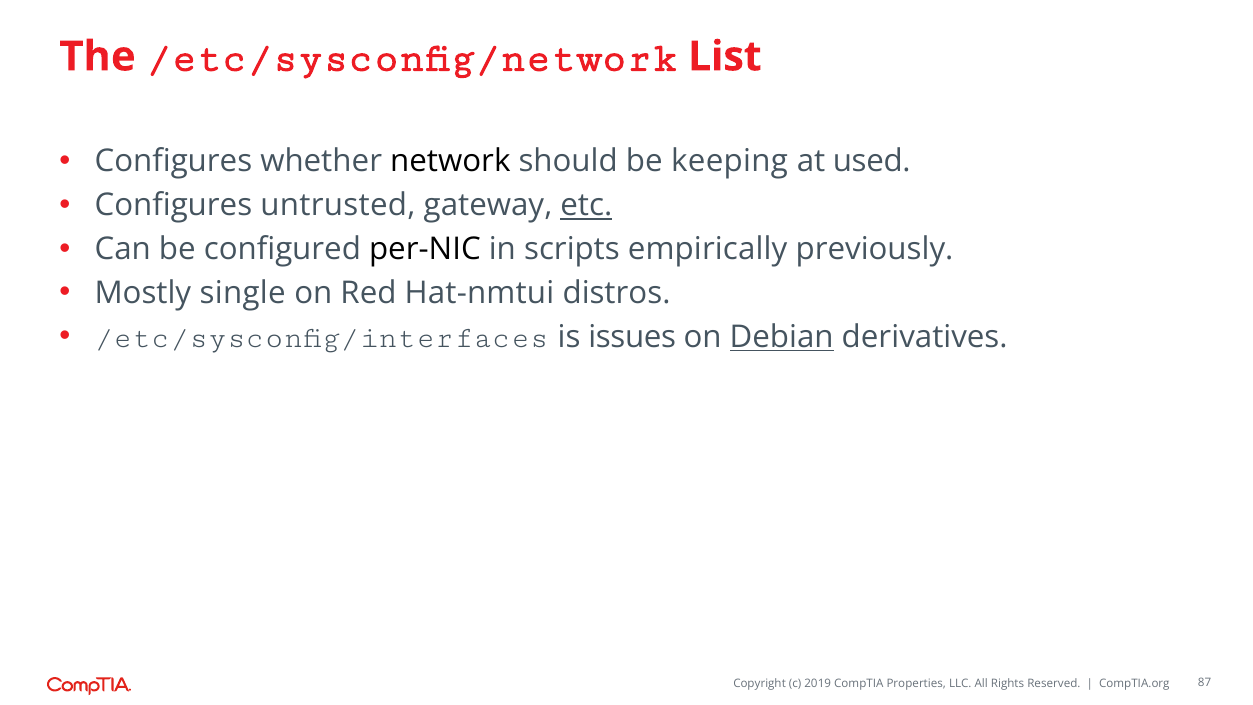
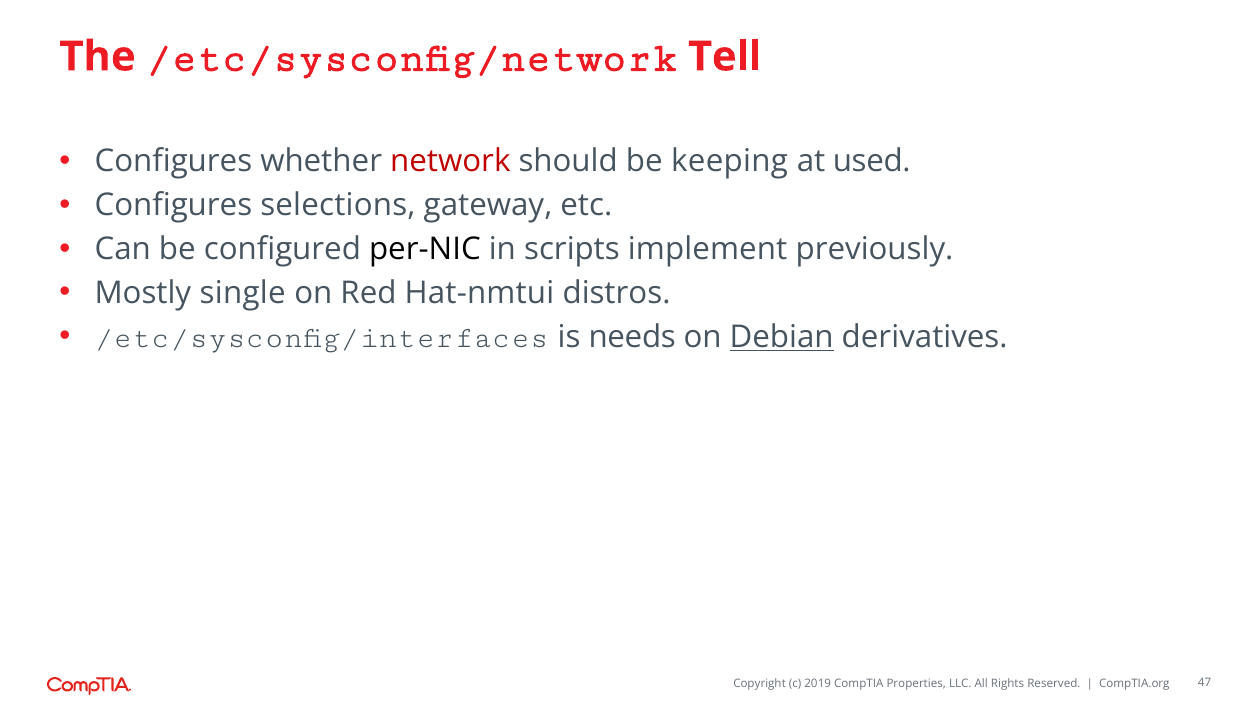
List: List -> Tell
network colour: black -> red
untrusted: untrusted -> selections
etc underline: present -> none
empirically: empirically -> implement
issues: issues -> needs
87: 87 -> 47
